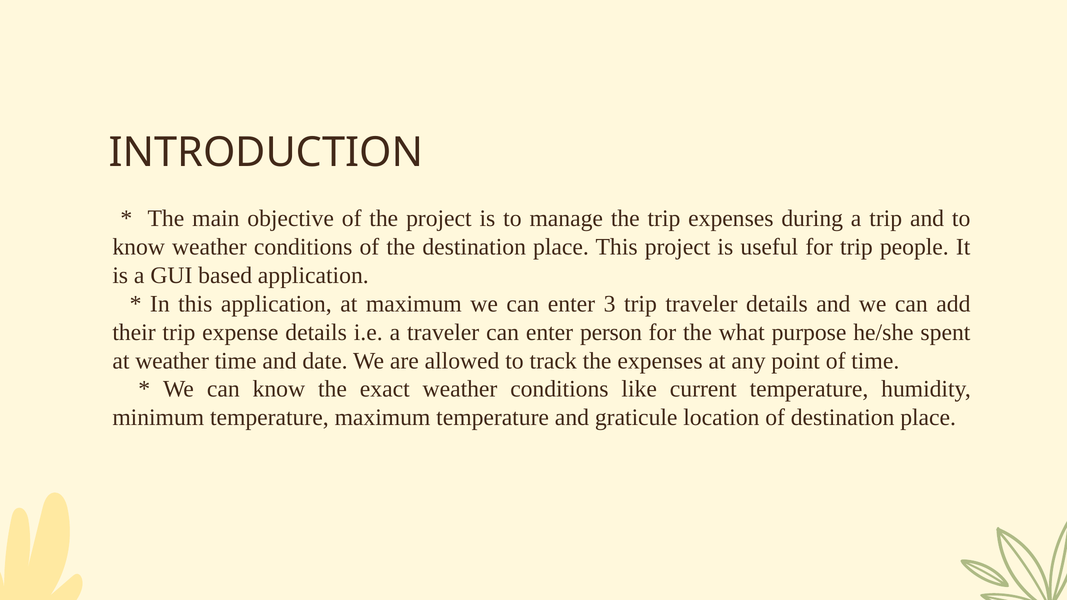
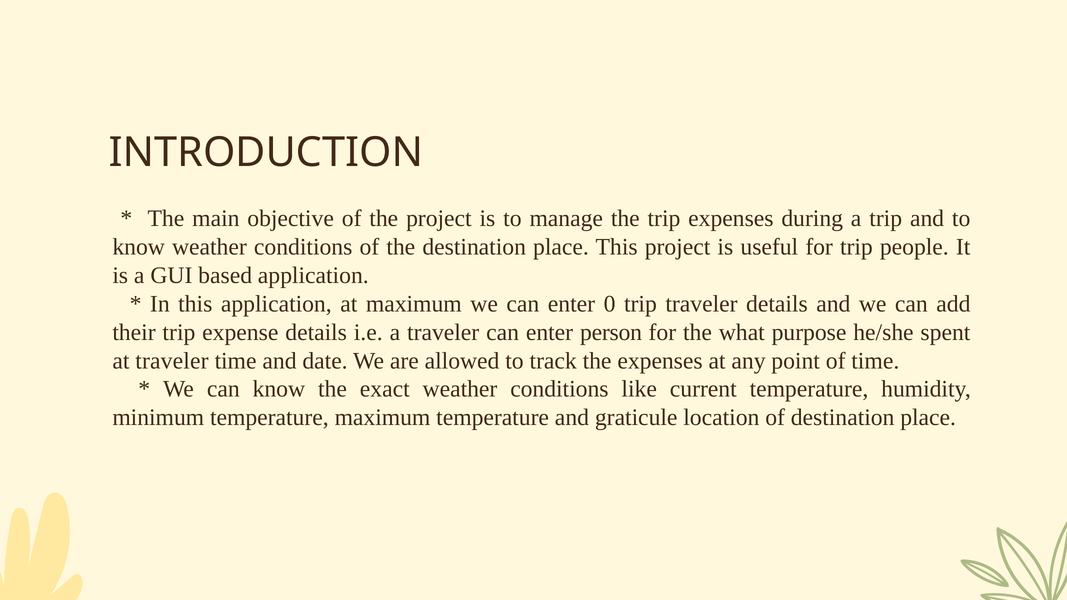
3: 3 -> 0
at weather: weather -> traveler
